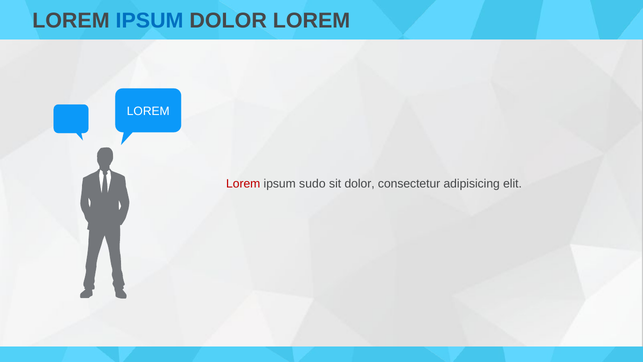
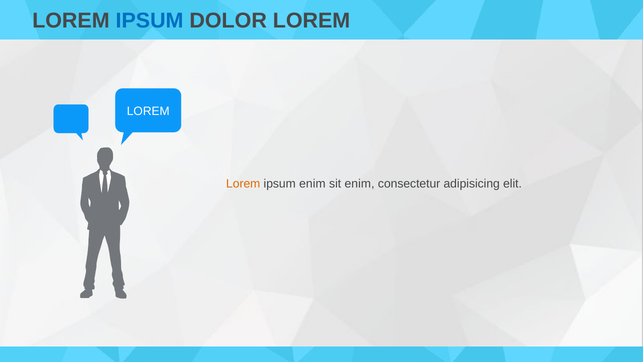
Lorem at (243, 184) colour: red -> orange
ipsum sudo: sudo -> enim
sit dolor: dolor -> enim
